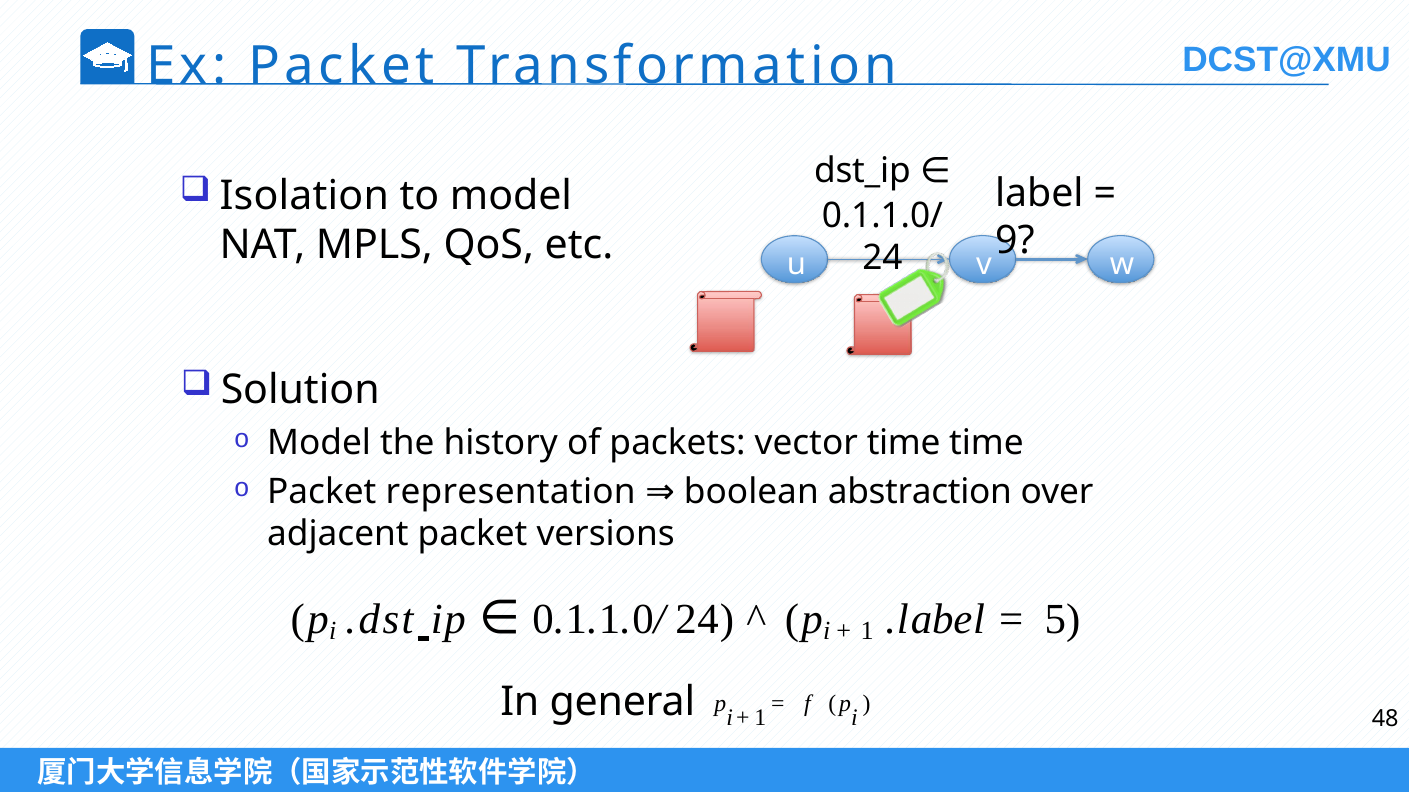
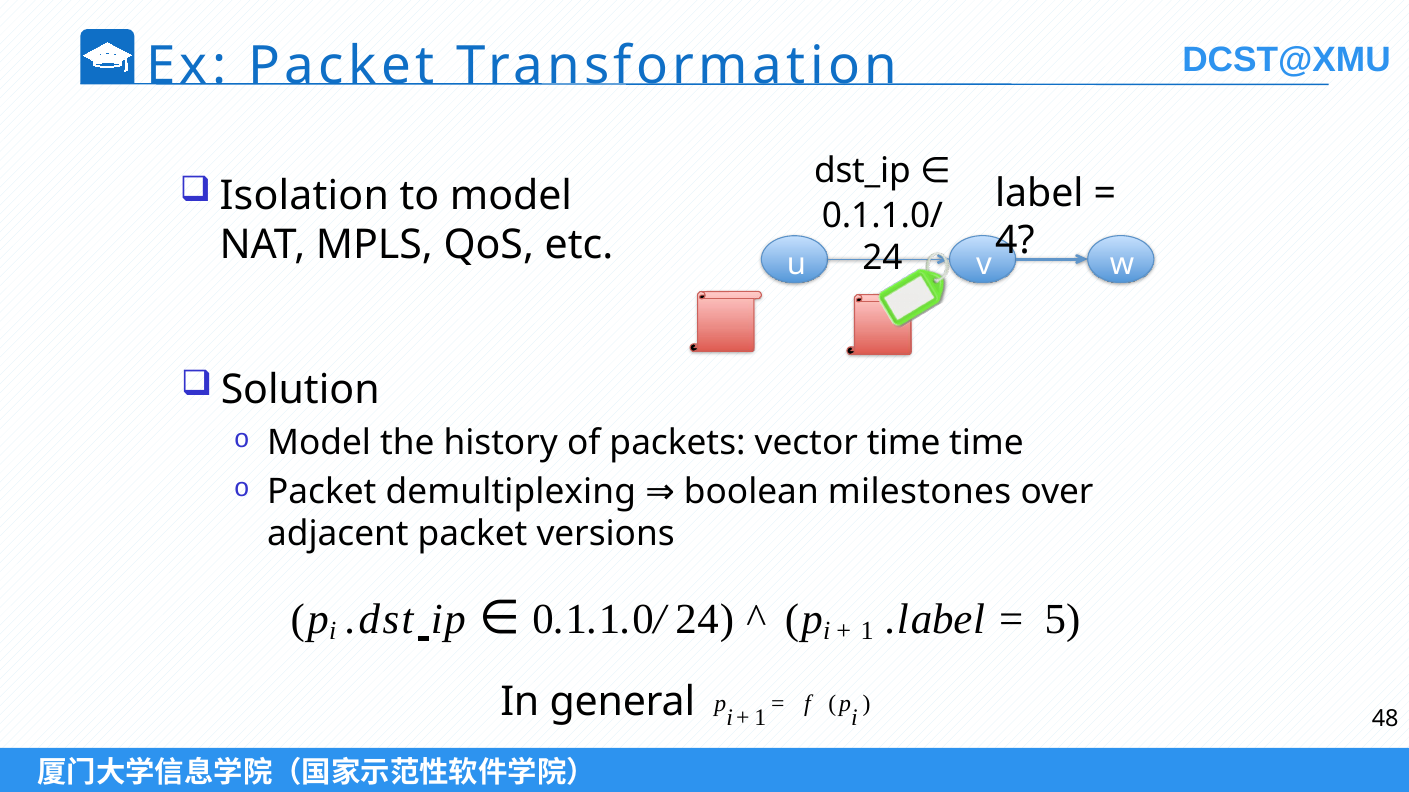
9: 9 -> 4
representation: representation -> demultiplexing
abstraction: abstraction -> milestones
